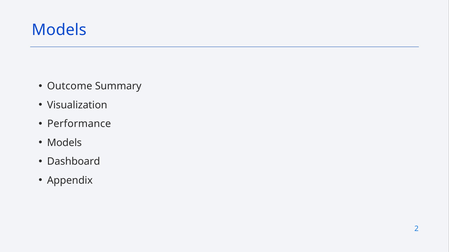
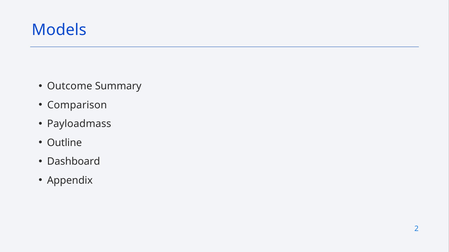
Visualization: Visualization -> Comparison
Performance: Performance -> Payloadmass
Models at (64, 143): Models -> Outline
